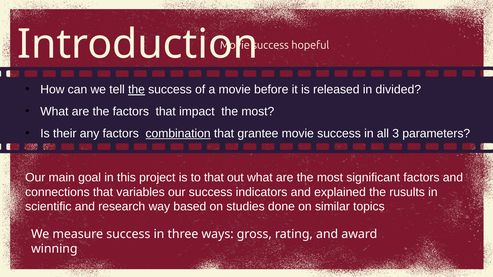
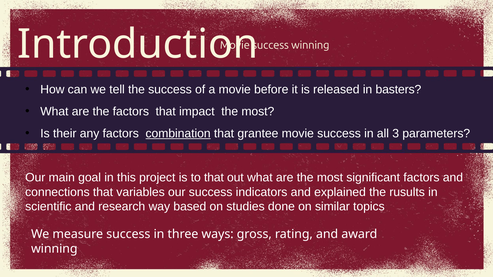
success hopeful: hopeful -> winning
the at (136, 90) underline: present -> none
divided: divided -> basters
